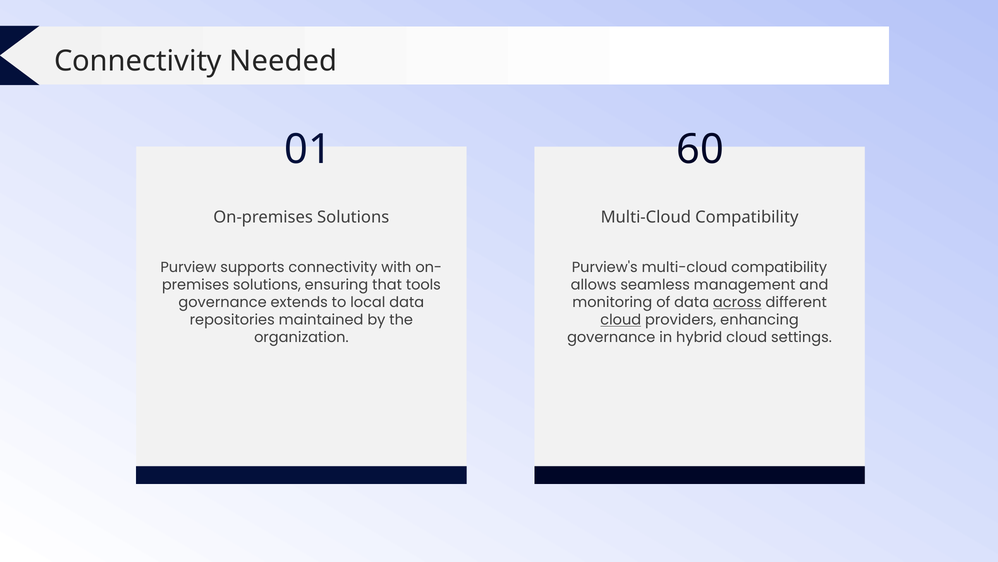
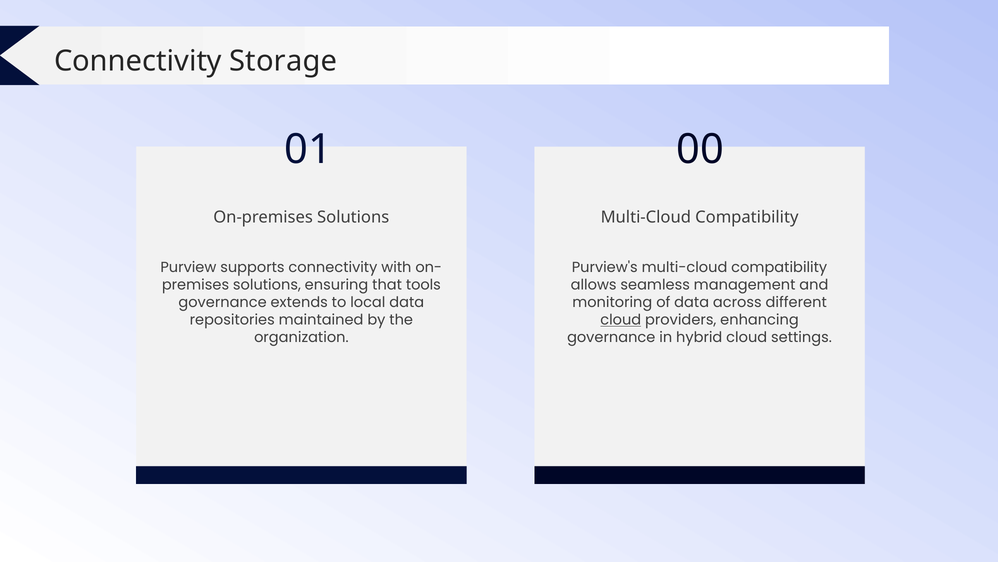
Needed: Needed -> Storage
60: 60 -> 00
across underline: present -> none
